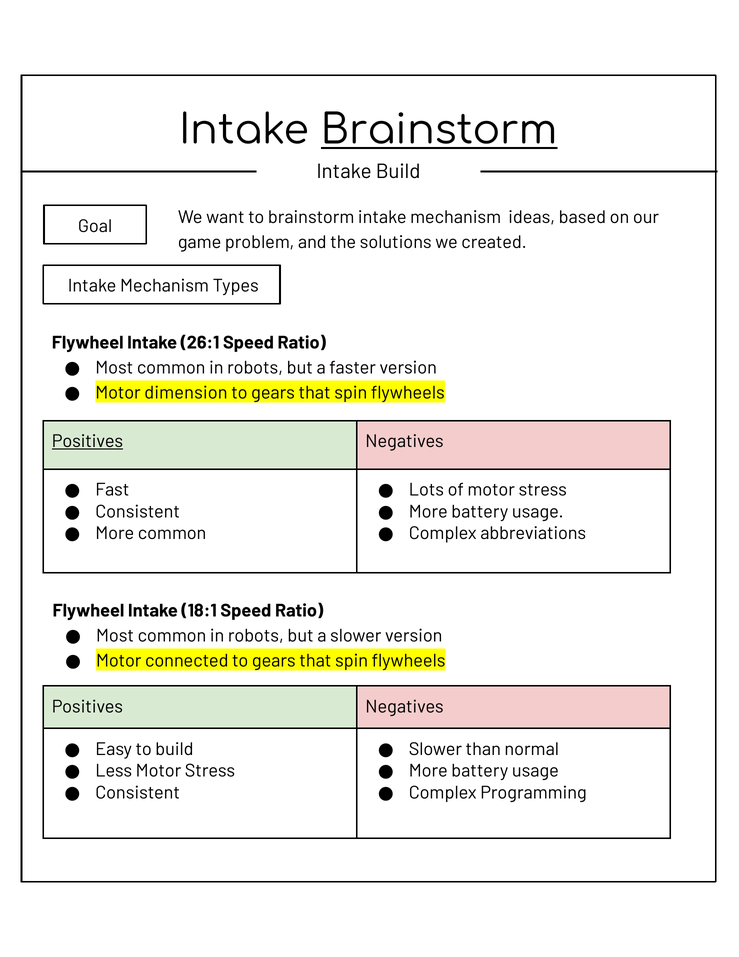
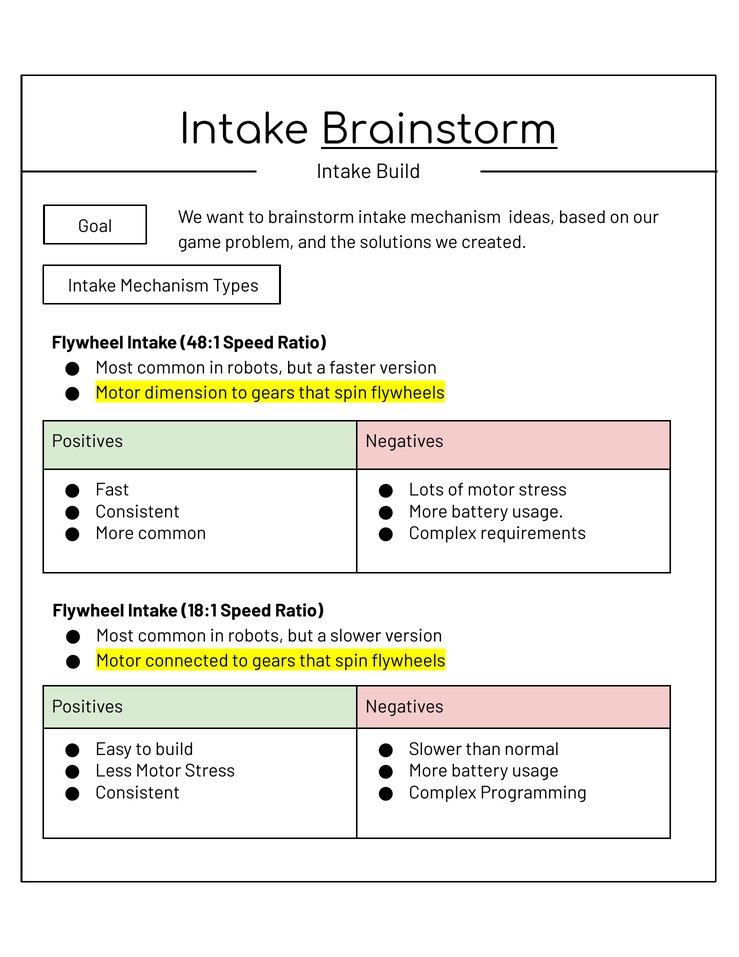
26:1: 26:1 -> 48:1
Positives at (87, 441) underline: present -> none
abbreviations: abbreviations -> requirements
